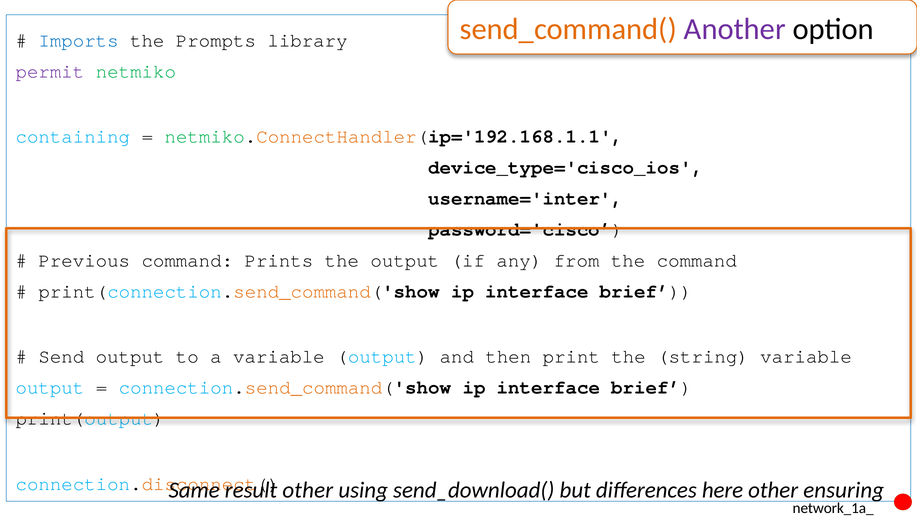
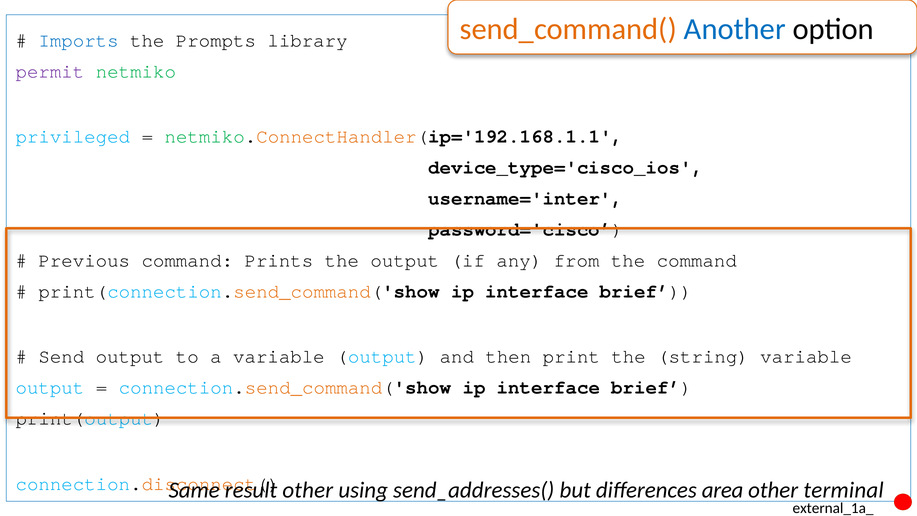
Another colour: purple -> blue
containing: containing -> privileged
send_download(: send_download( -> send_addresses(
here: here -> area
ensuring: ensuring -> terminal
network_1a_: network_1a_ -> external_1a_
